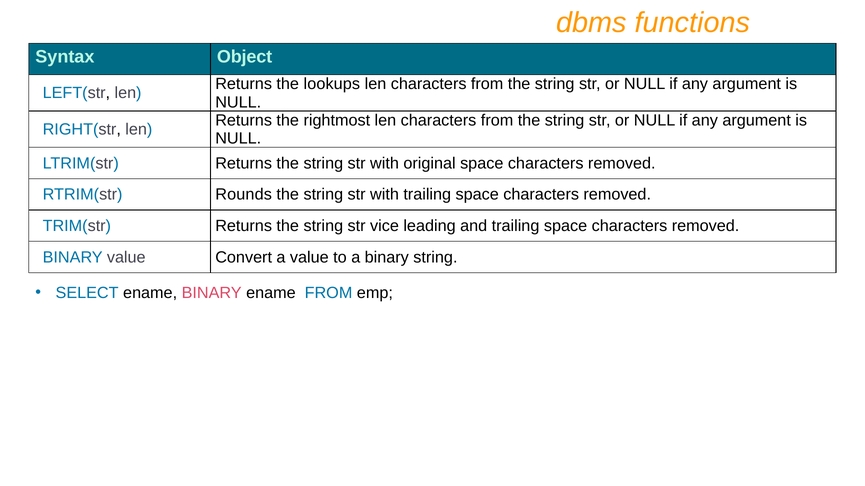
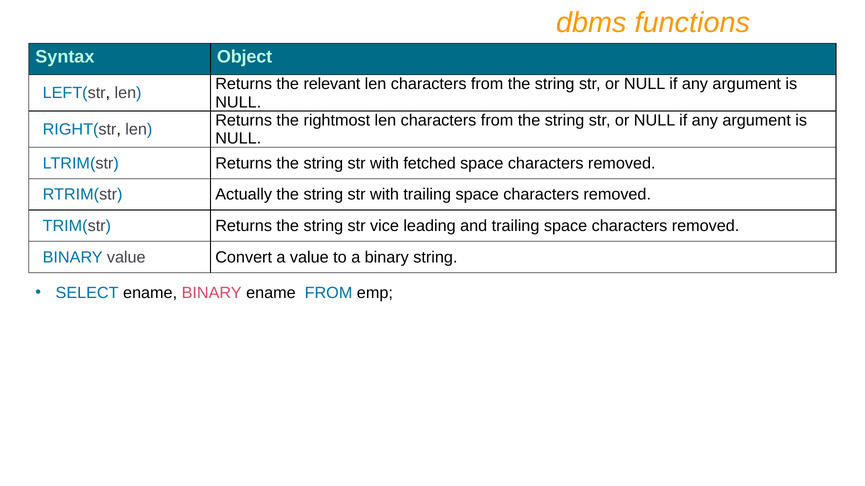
lookups: lookups -> relevant
original: original -> fetched
Rounds: Rounds -> Actually
